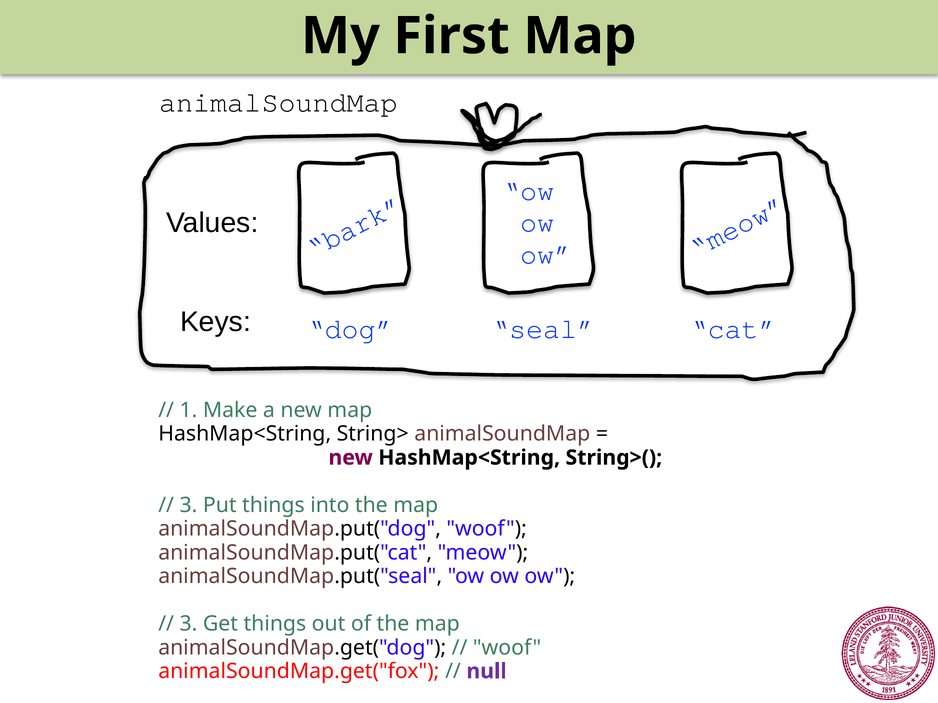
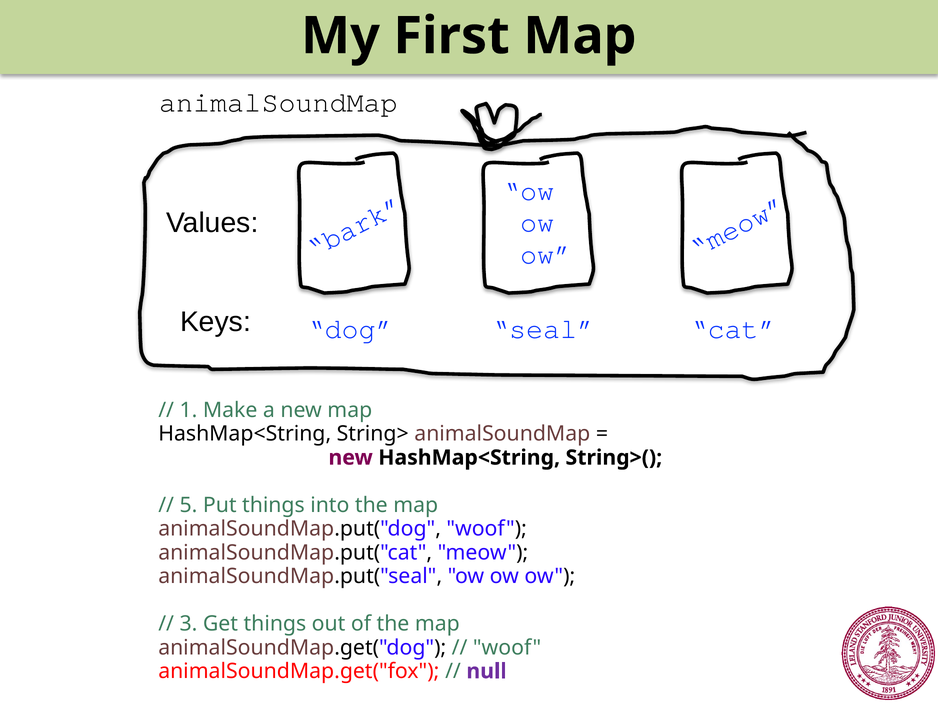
3 at (188, 505): 3 -> 5
